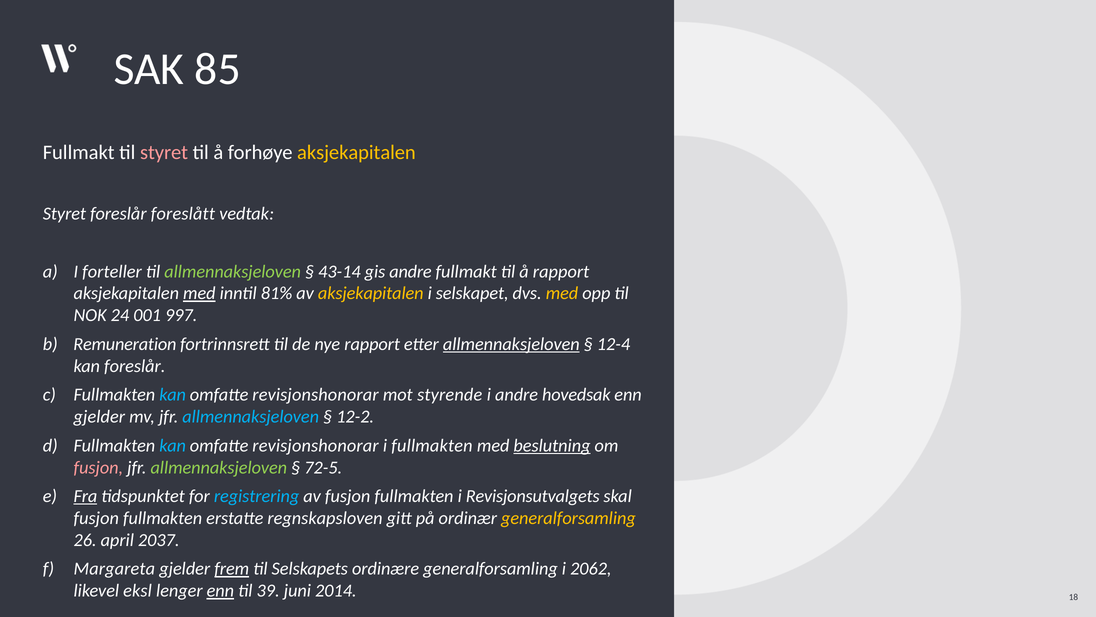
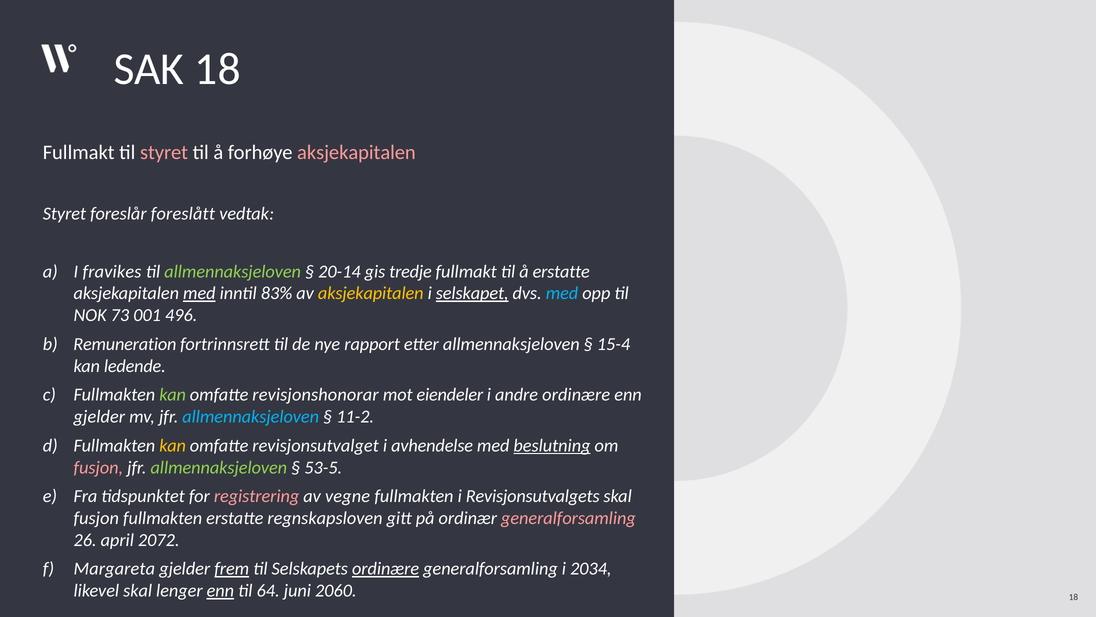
SAK 85: 85 -> 18
aksjekapitalen at (356, 152) colour: yellow -> pink
forteller: forteller -> fravikes
43-14: 43-14 -> 20-14
gis andre: andre -> tredje
å rapport: rapport -> erstatte
81%: 81% -> 83%
selskapet underline: none -> present
med at (562, 293) colour: yellow -> light blue
24: 24 -> 73
997: 997 -> 496
allmennaksjeloven at (511, 344) underline: present -> none
12-4: 12-4 -> 15-4
kan foreslår: foreslår -> ledende
kan at (173, 395) colour: light blue -> light green
styrende: styrende -> eiendeler
andre hovedsak: hovedsak -> ordinære
12-2: 12-2 -> 11-2
kan at (173, 445) colour: light blue -> yellow
revisjonshonorar at (315, 445): revisjonshonorar -> revisjonsutvalget
i fullmakten: fullmakten -> avhendelse
72-5: 72-5 -> 53-5
Fra underline: present -> none
registrering colour: light blue -> pink
av fusjon: fusjon -> vegne
generalforsamling at (568, 518) colour: yellow -> pink
2037: 2037 -> 2072
ordinære at (386, 568) underline: none -> present
2062: 2062 -> 2034
likevel eksl: eksl -> skal
39: 39 -> 64
2014: 2014 -> 2060
